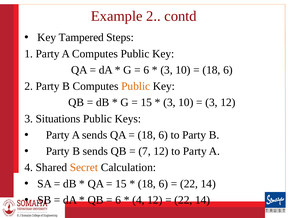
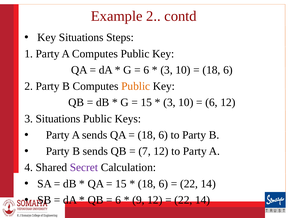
Key Tampered: Tampered -> Situations
3 at (211, 103): 3 -> 6
Secret colour: orange -> purple
4 at (138, 200): 4 -> 9
